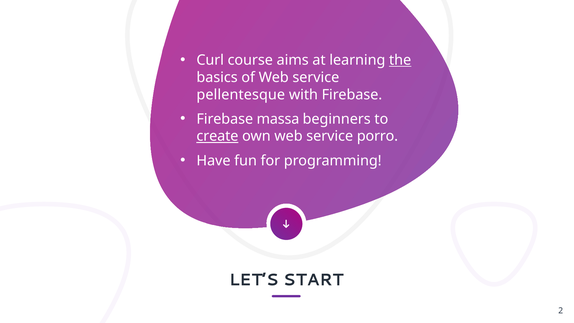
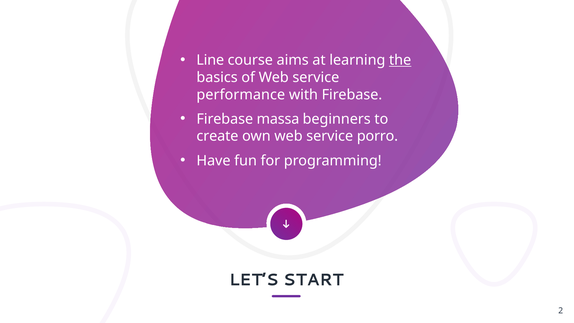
Curl: Curl -> Line
pellentesque: pellentesque -> performance
create underline: present -> none
